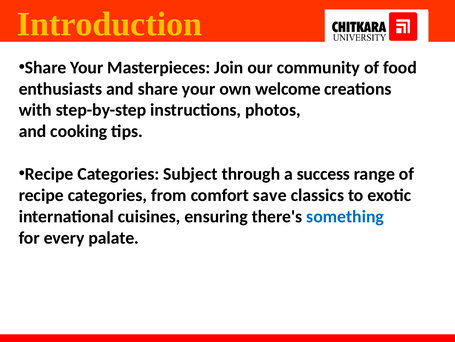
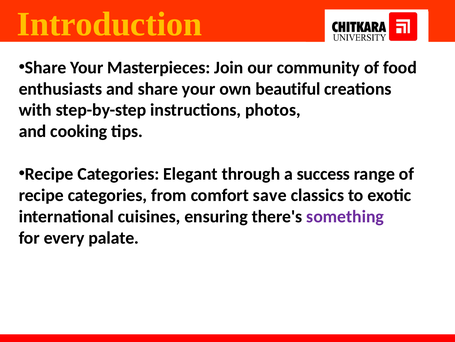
welcome: welcome -> beautiful
Subject: Subject -> Elegant
something colour: blue -> purple
